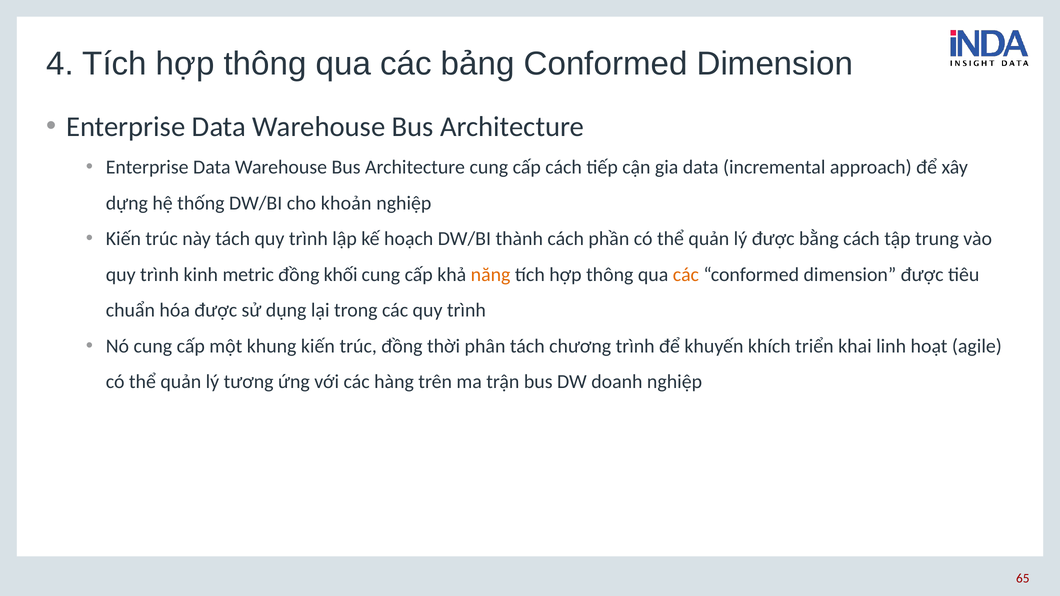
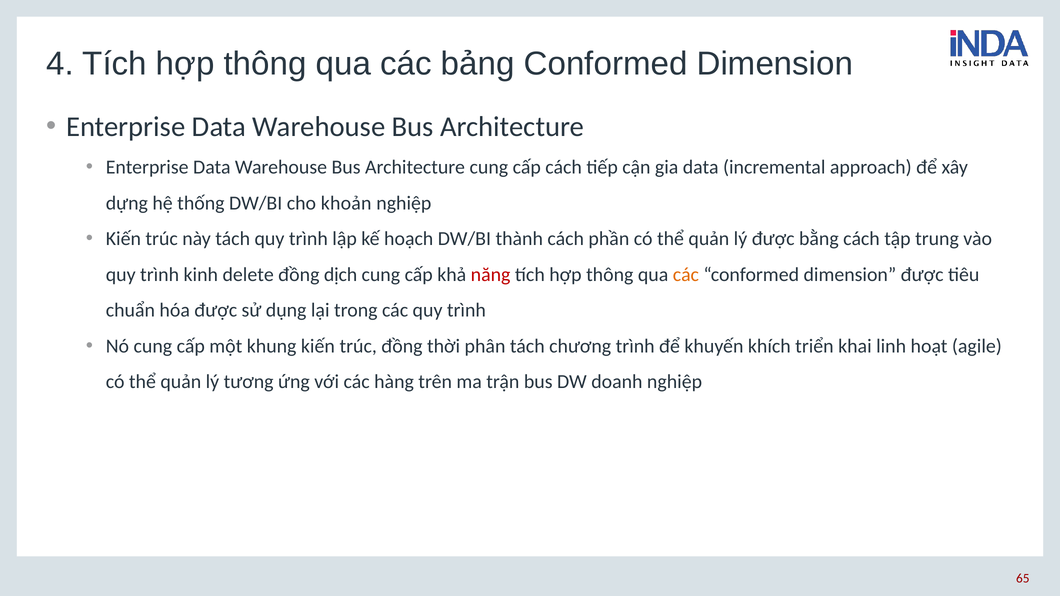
metric: metric -> delete
khối: khối -> dịch
năng colour: orange -> red
